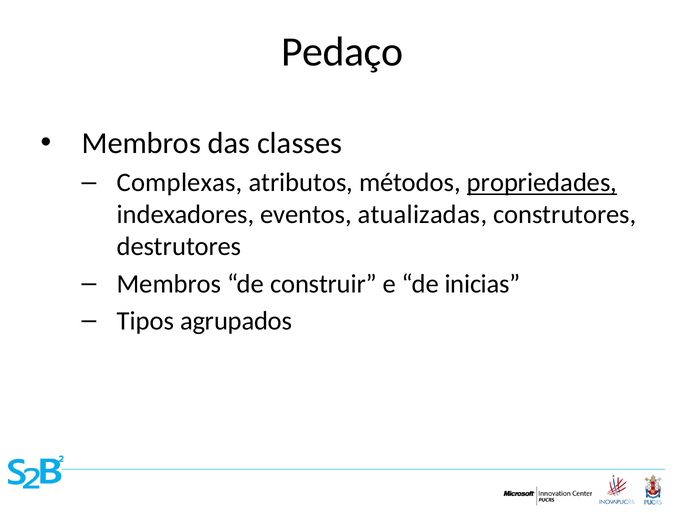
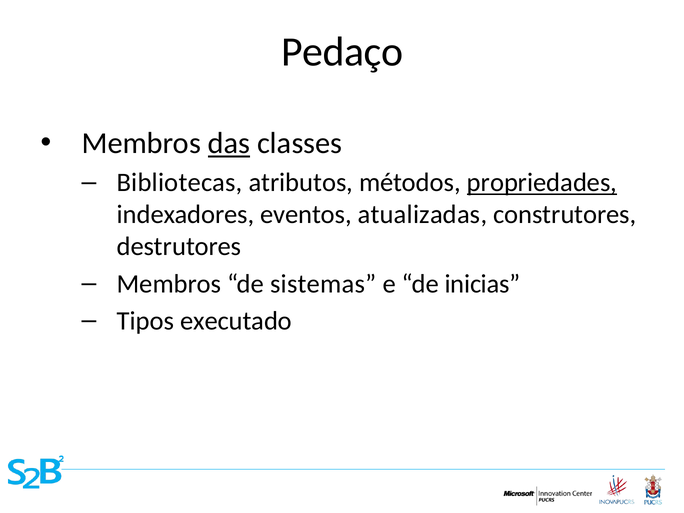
das underline: none -> present
Complexas: Complexas -> Bibliotecas
construir: construir -> sistemas
agrupados: agrupados -> executado
